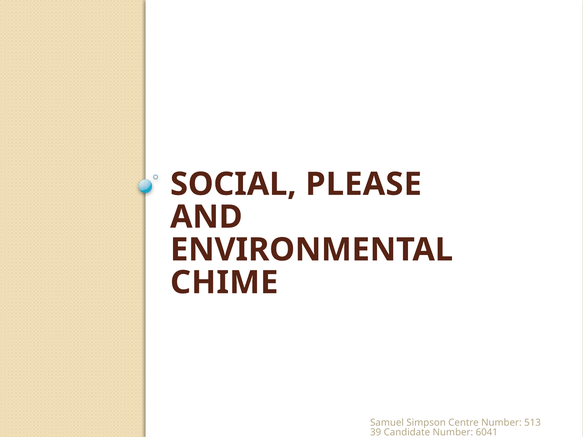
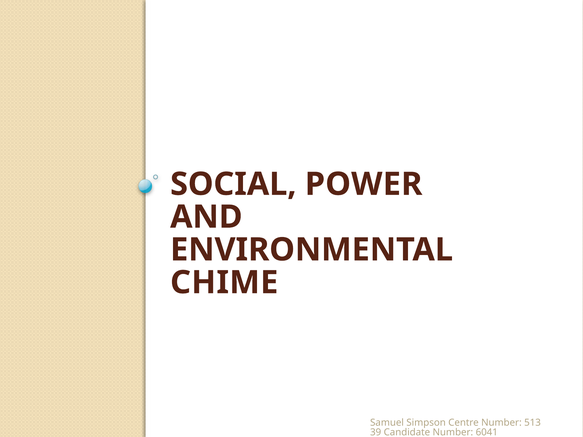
PLEASE: PLEASE -> POWER
